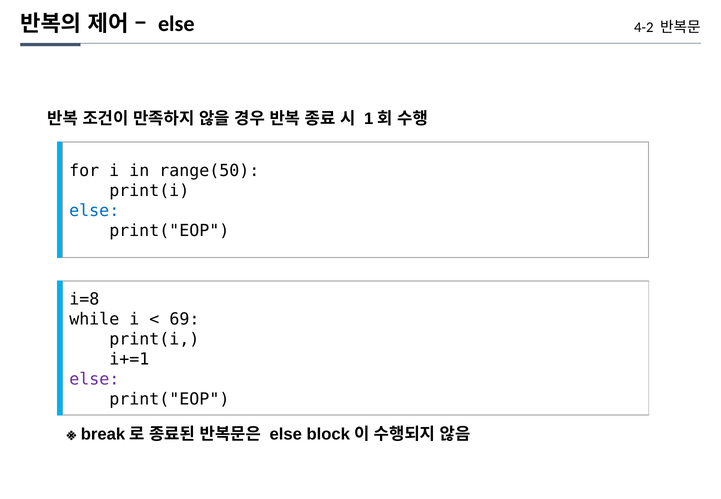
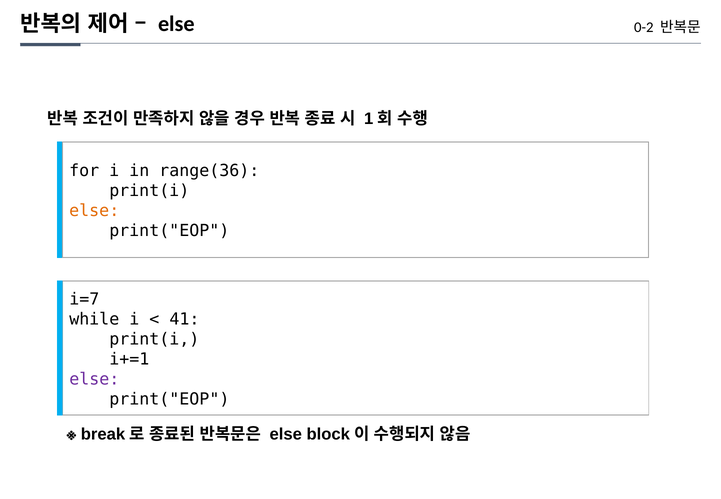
4-2: 4-2 -> 0-2
range(50: range(50 -> range(36
else at (94, 211) colour: blue -> orange
i=8: i=8 -> i=7
69: 69 -> 41
